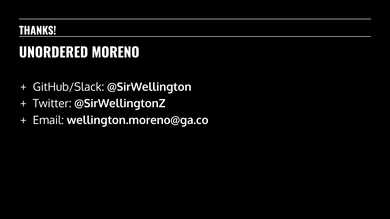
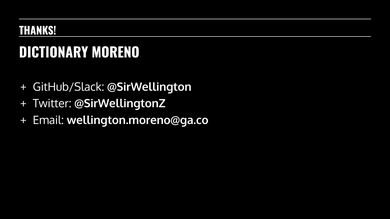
UNORDERED: UNORDERED -> DICTIONARY
